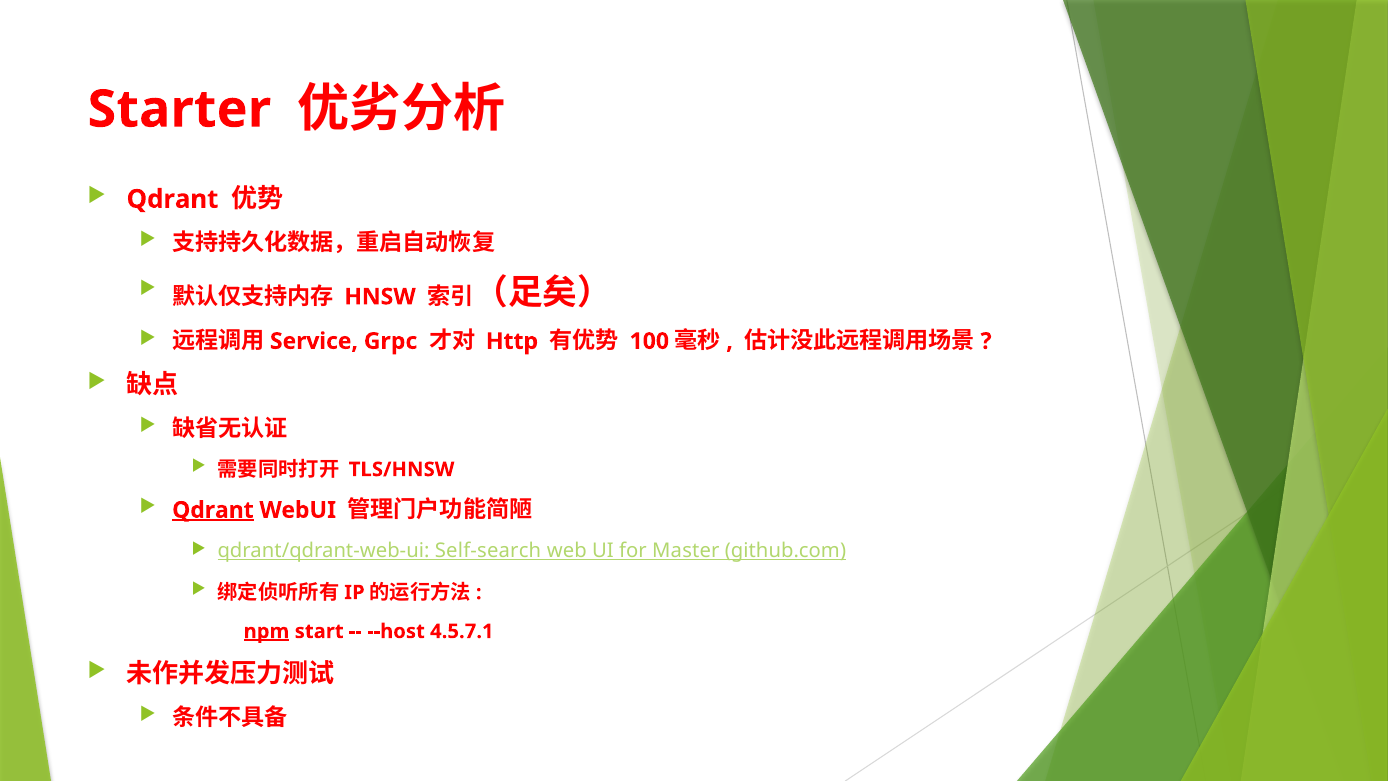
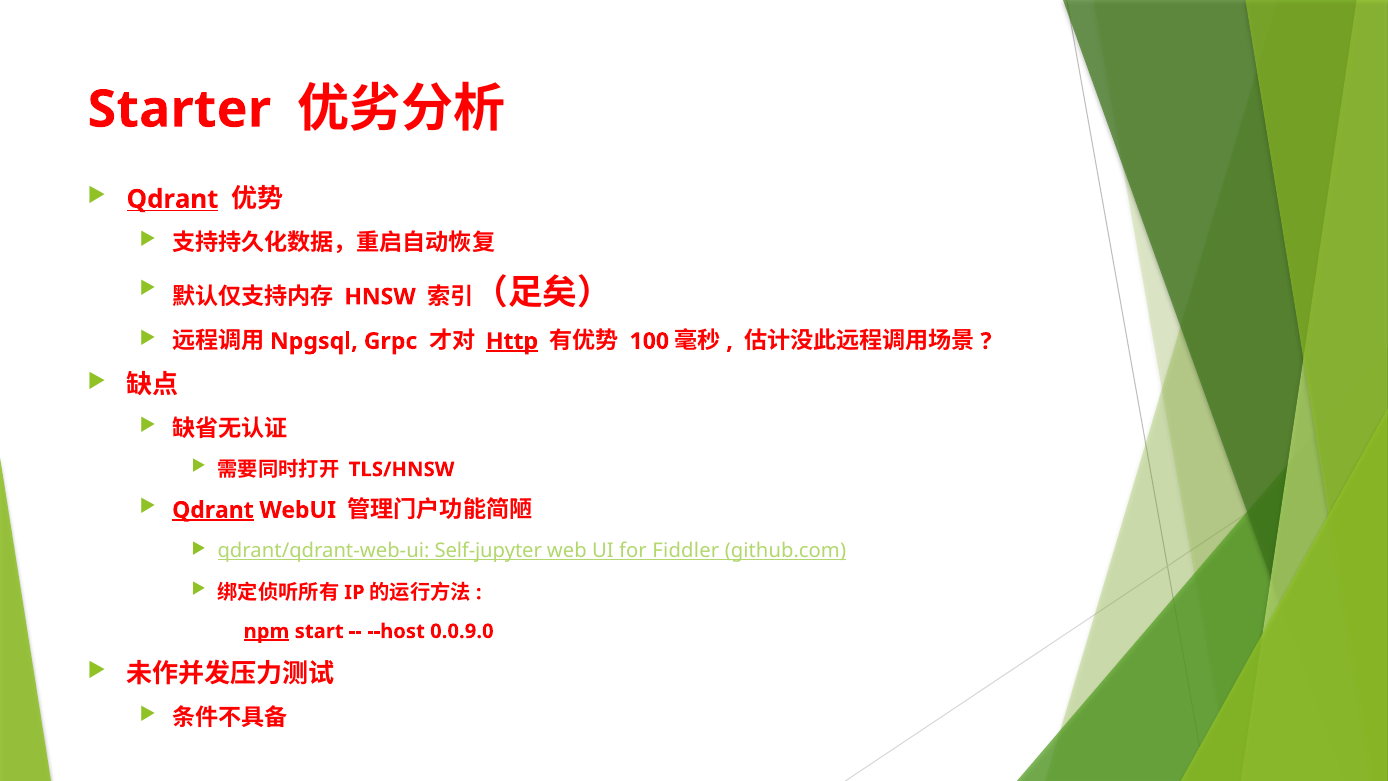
Qdrant at (172, 199) underline: none -> present
Service: Service -> Npgsql
Http underline: none -> present
Self-search: Self-search -> Self-jupyter
Master: Master -> Fiddler
4.5.7.1: 4.5.7.1 -> 0.0.9.0
